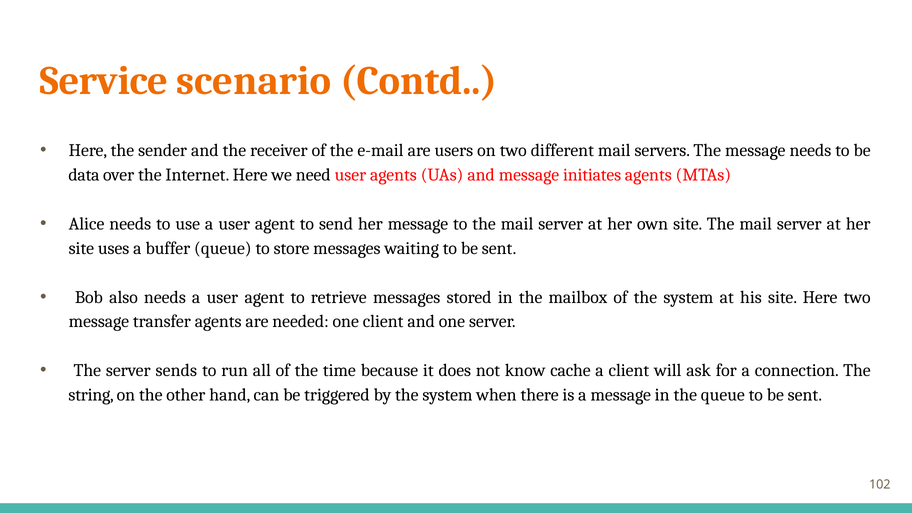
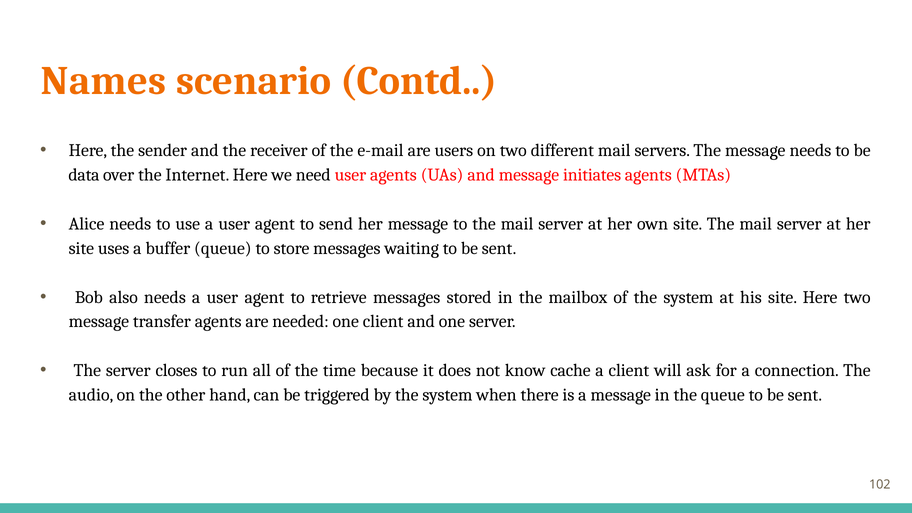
Service: Service -> Names
sends: sends -> closes
string: string -> audio
